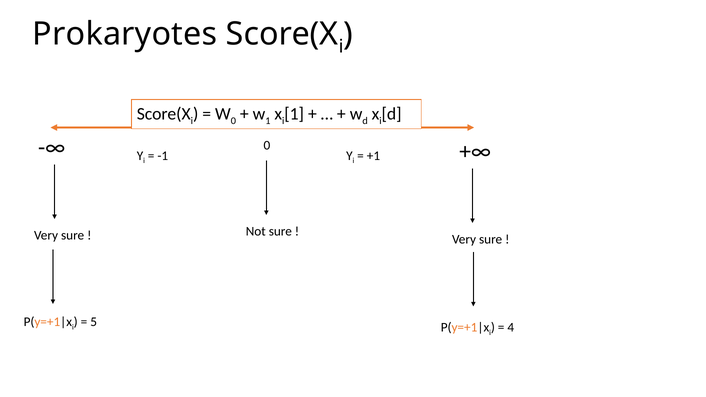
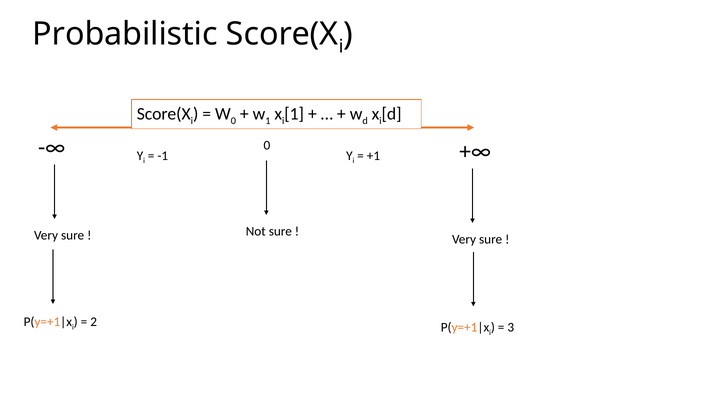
Prokaryotes: Prokaryotes -> Probabilistic
5: 5 -> 2
4: 4 -> 3
